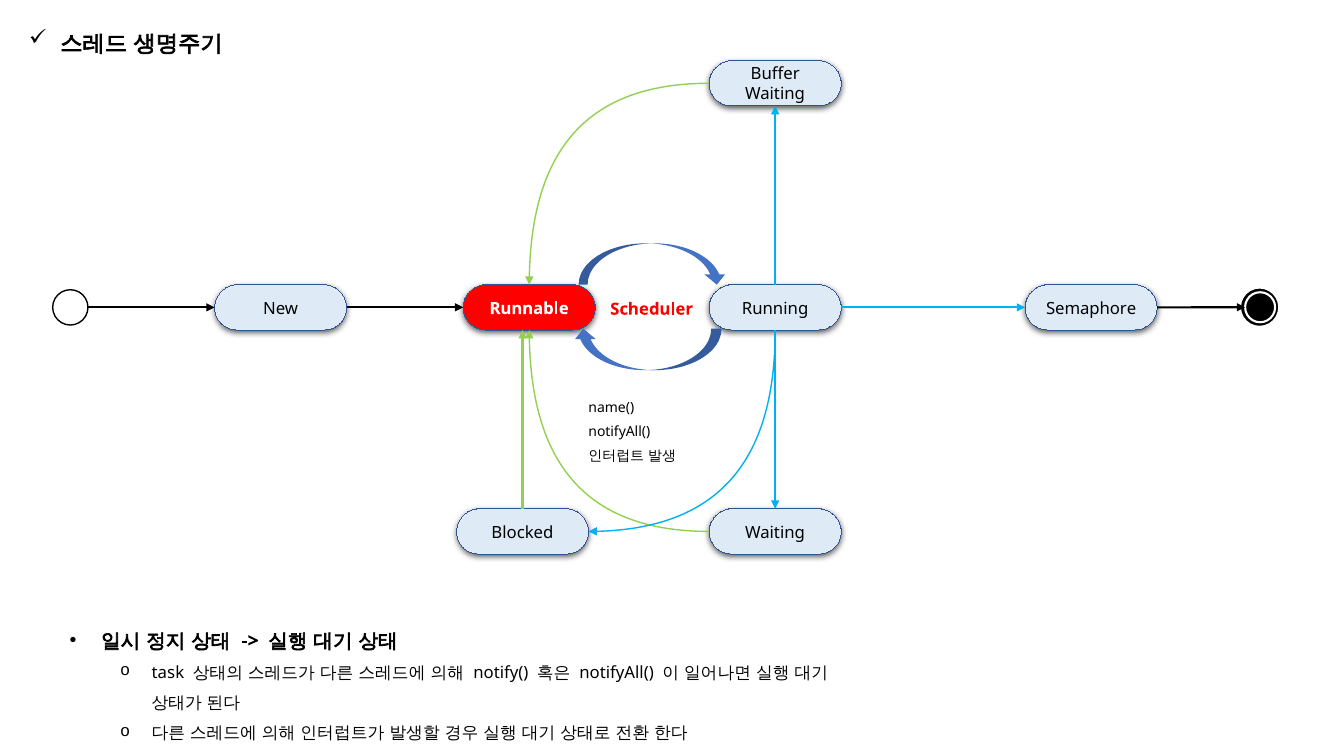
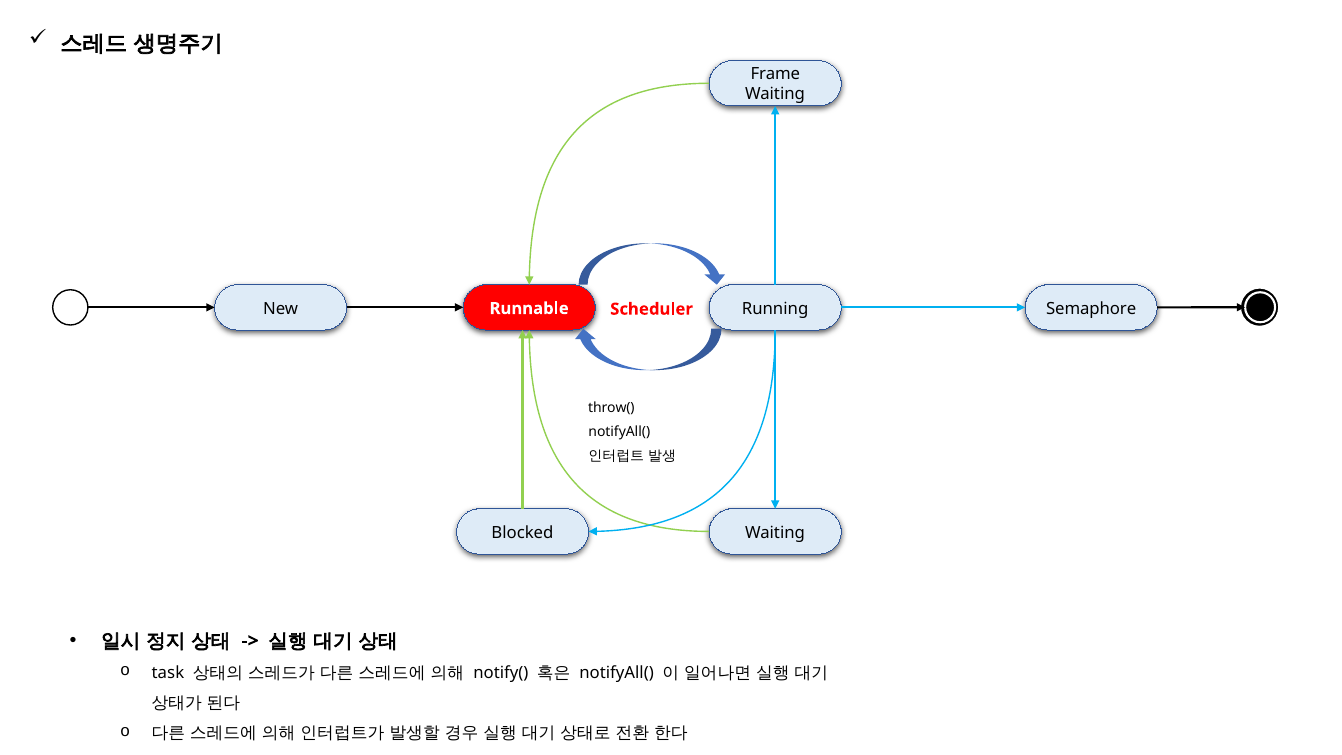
Buffer: Buffer -> Frame
name(: name( -> throw(
